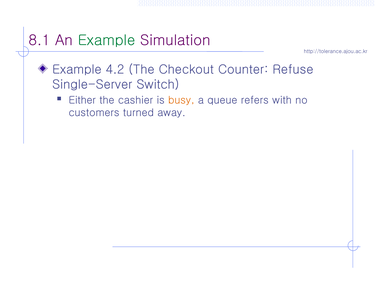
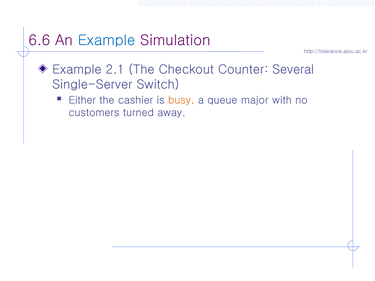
8.1: 8.1 -> 6.6
Example at (107, 40) colour: green -> blue
4.2: 4.2 -> 2.1
Refuse: Refuse -> Several
refers: refers -> major
